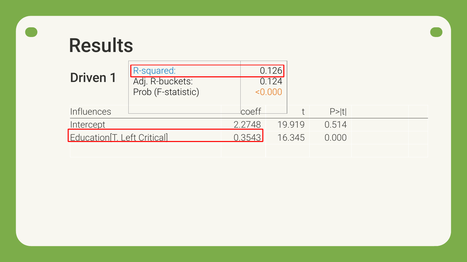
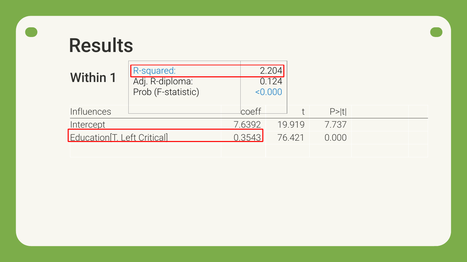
0.126: 0.126 -> 2.204
Driven: Driven -> Within
R-buckets: R-buckets -> R-diploma
<0.000 colour: orange -> blue
2.2748: 2.2748 -> 7.6392
0.514: 0.514 -> 7.737
16.345: 16.345 -> 76.421
